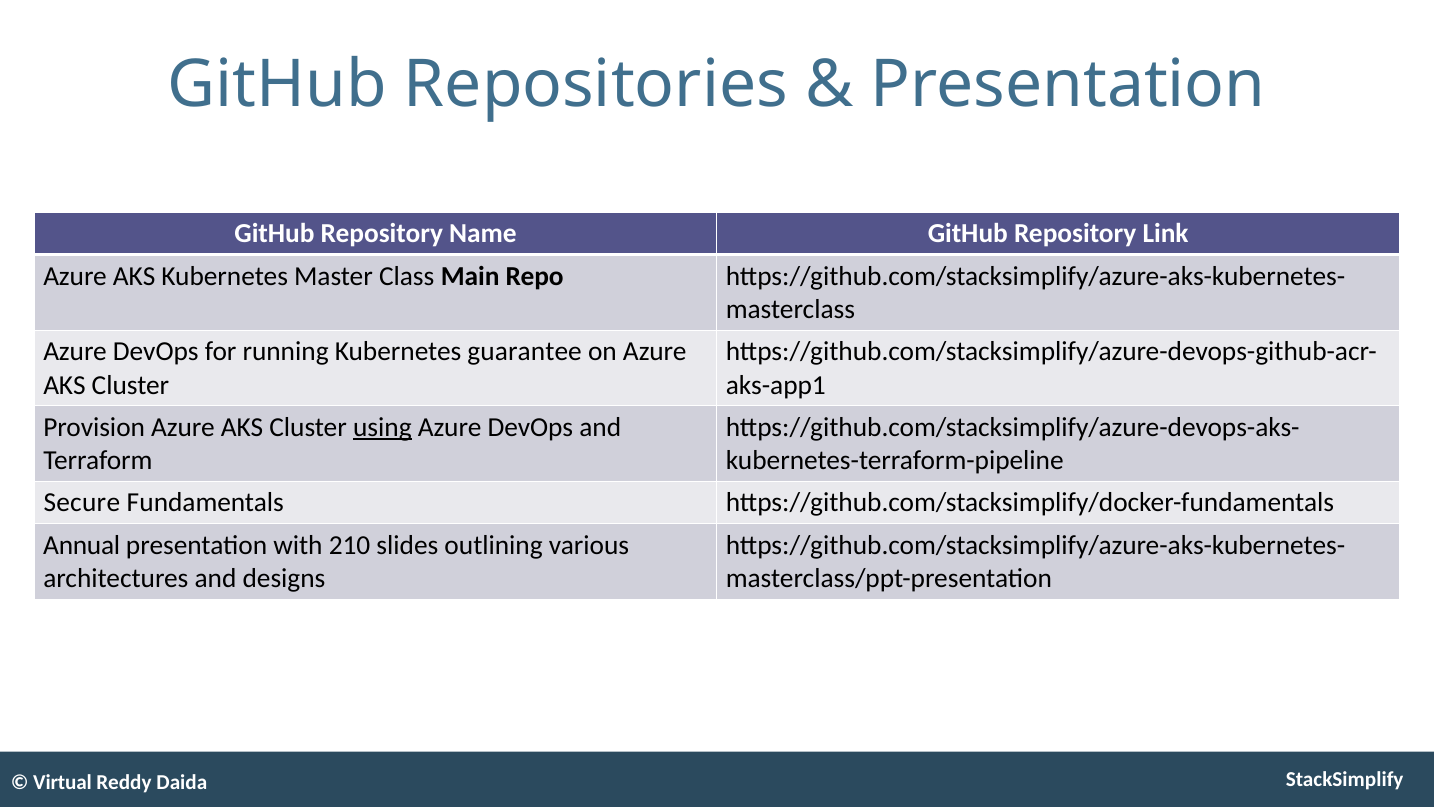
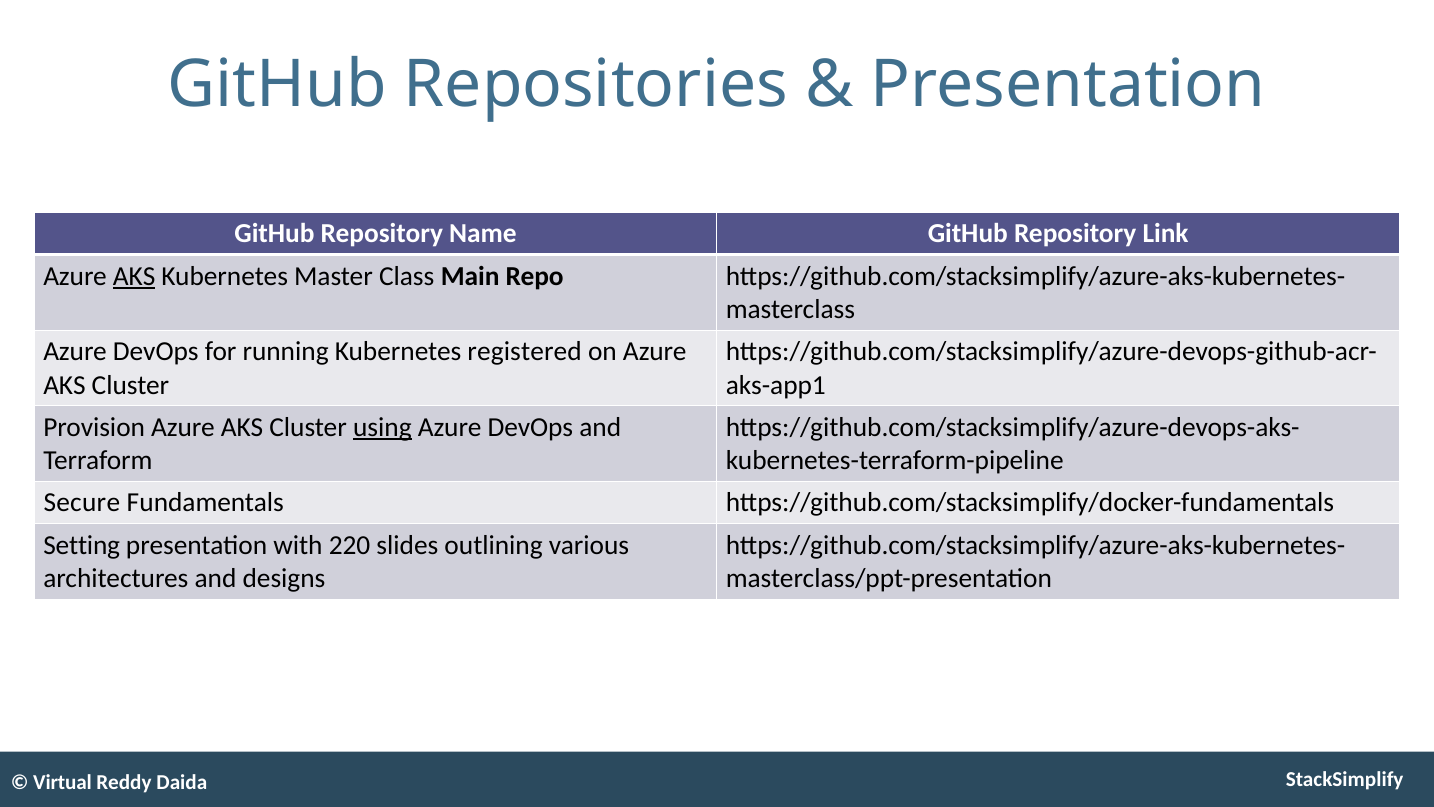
AKS at (134, 276) underline: none -> present
guarantee: guarantee -> registered
Annual: Annual -> Setting
210: 210 -> 220
